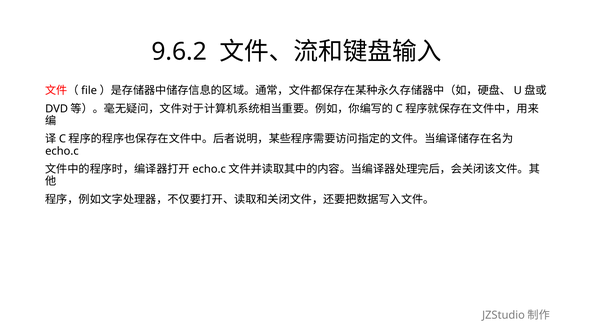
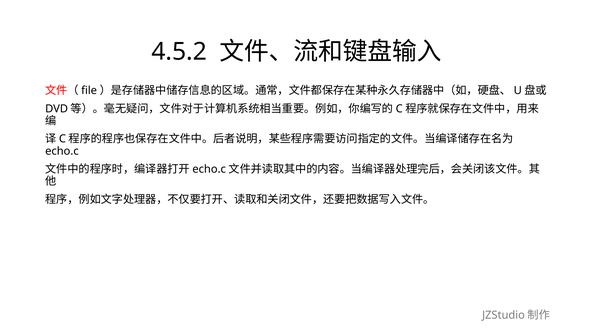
9.6.2: 9.6.2 -> 4.5.2
